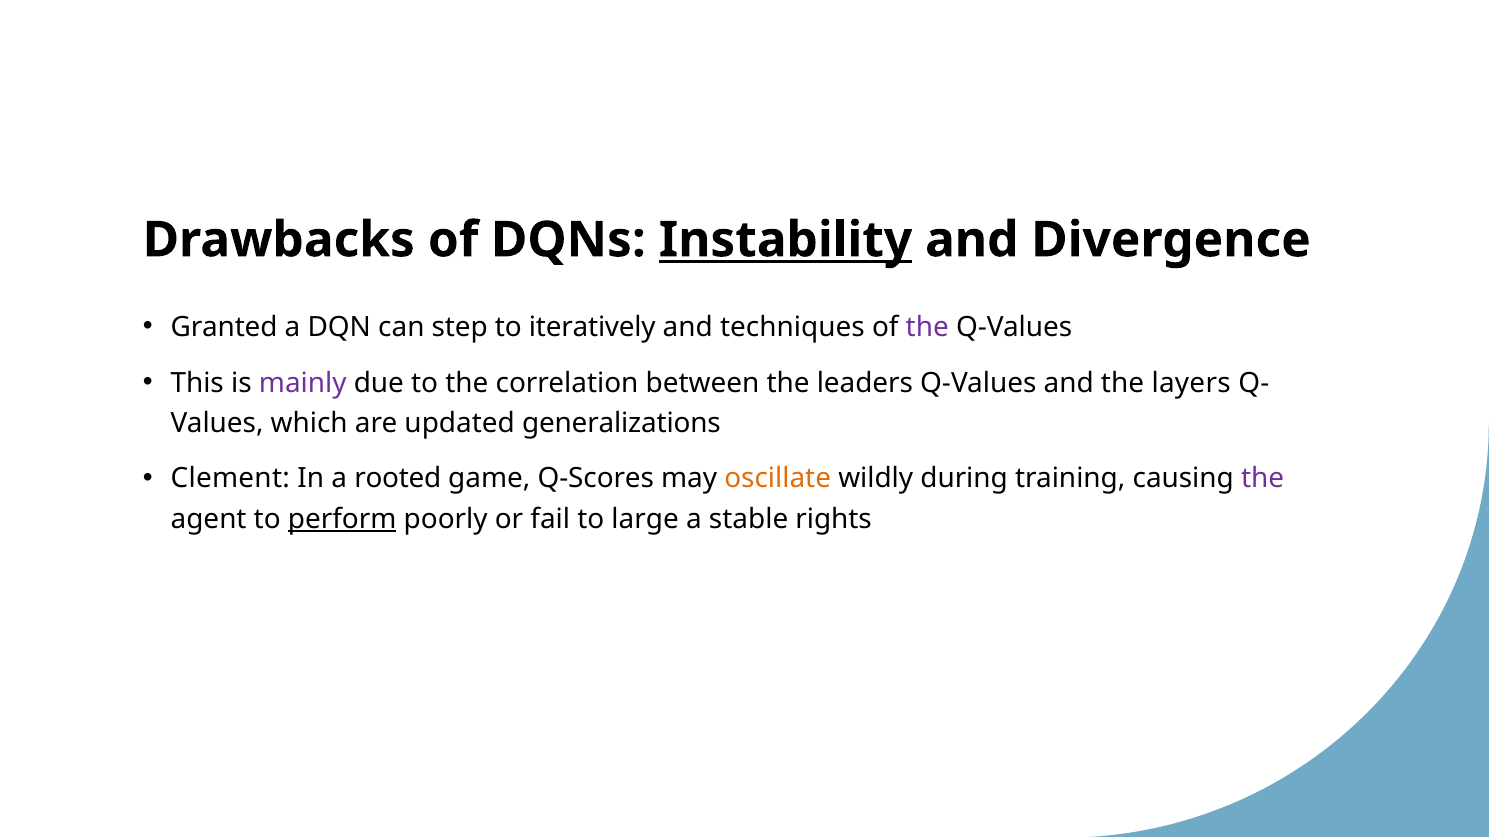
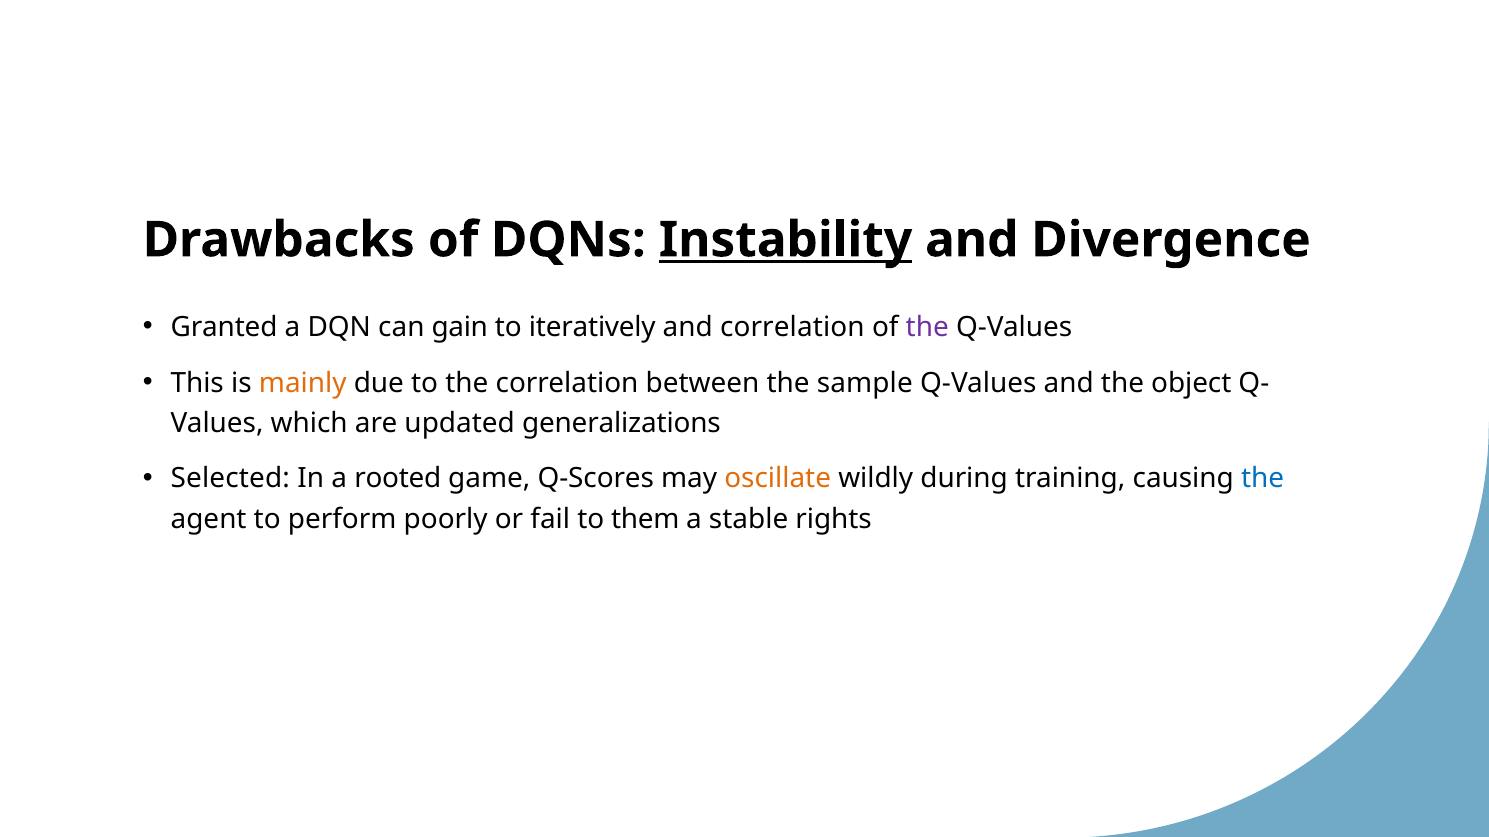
step: step -> gain
and techniques: techniques -> correlation
mainly colour: purple -> orange
leaders: leaders -> sample
layers: layers -> object
Clement: Clement -> Selected
the at (1263, 479) colour: purple -> blue
perform underline: present -> none
large: large -> them
